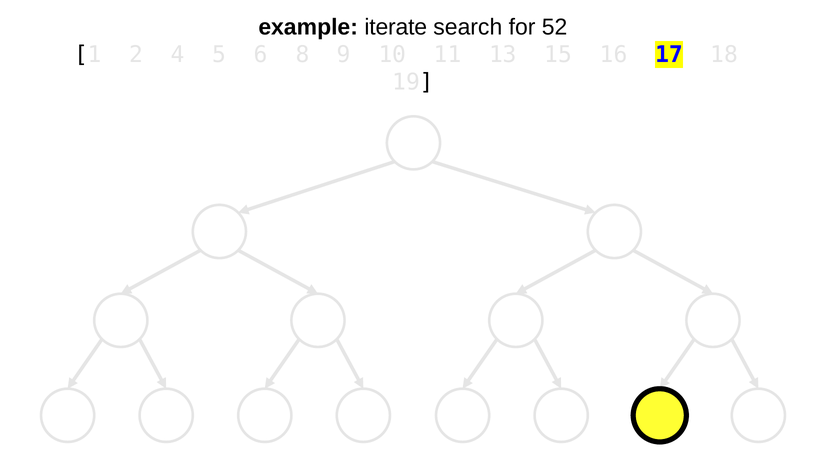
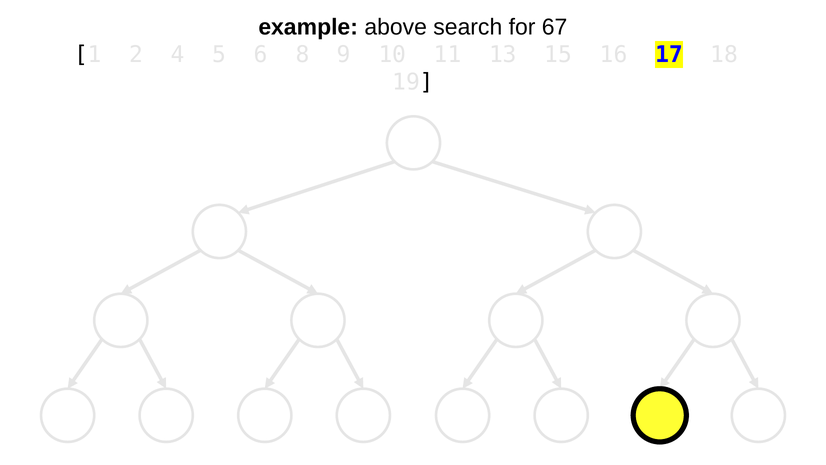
iterate: iterate -> above
52: 52 -> 67
